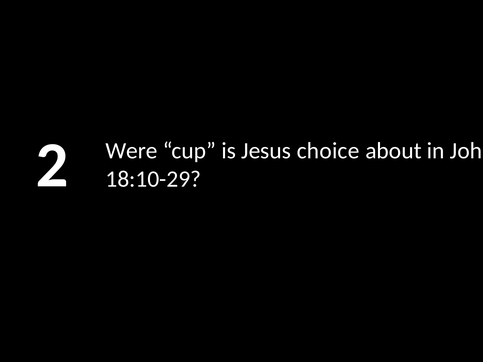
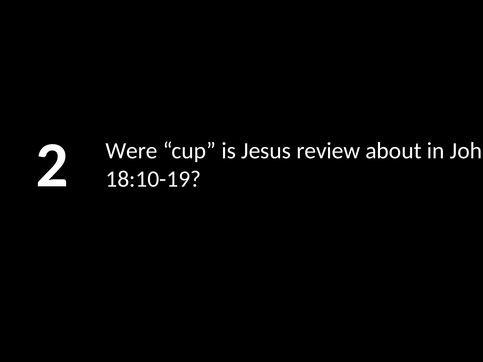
choice: choice -> review
18:10-29: 18:10-29 -> 18:10-19
